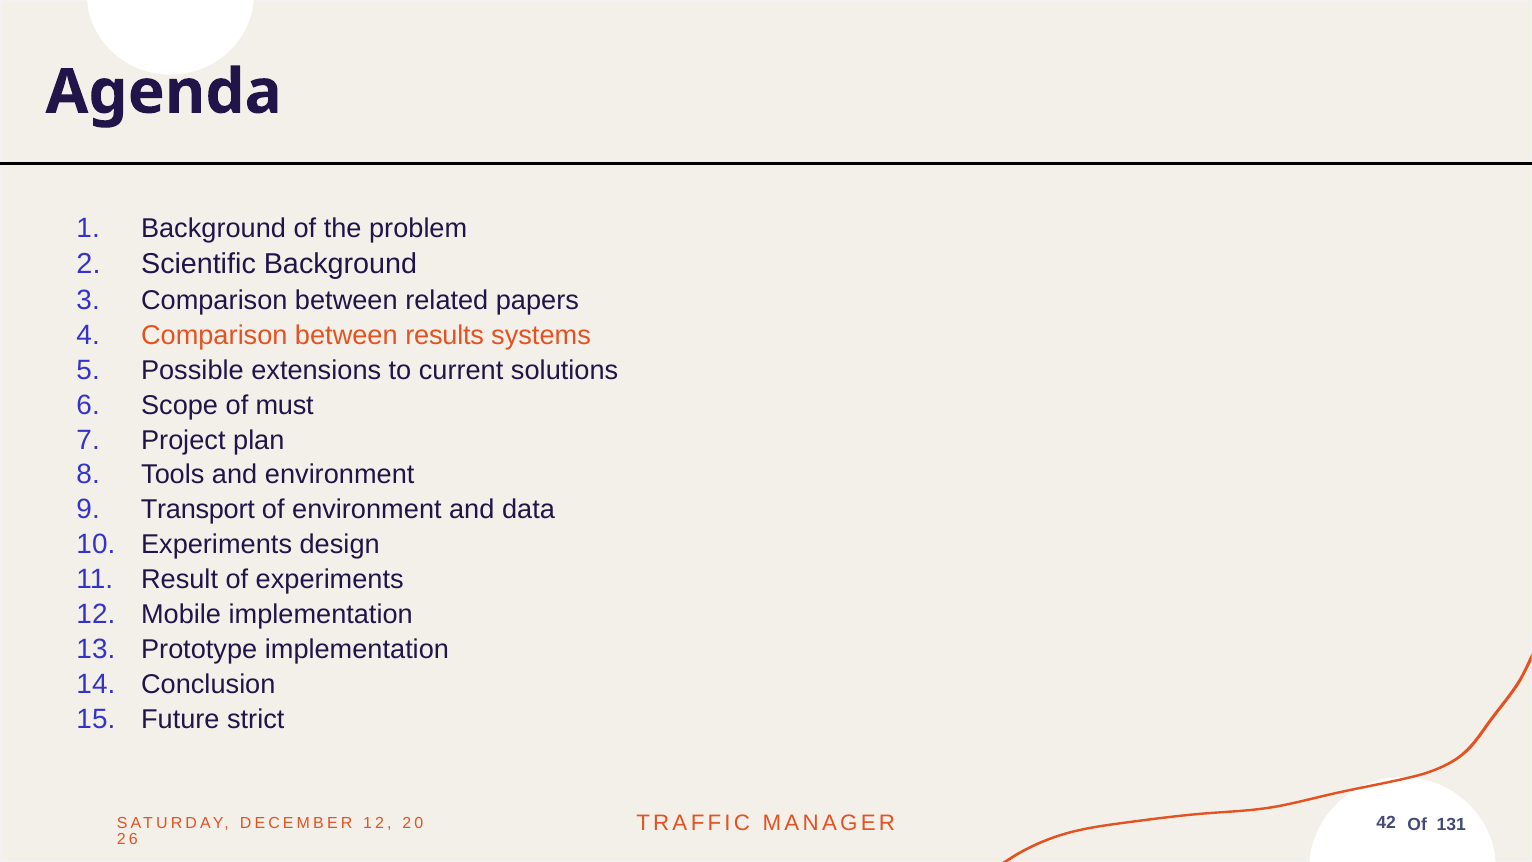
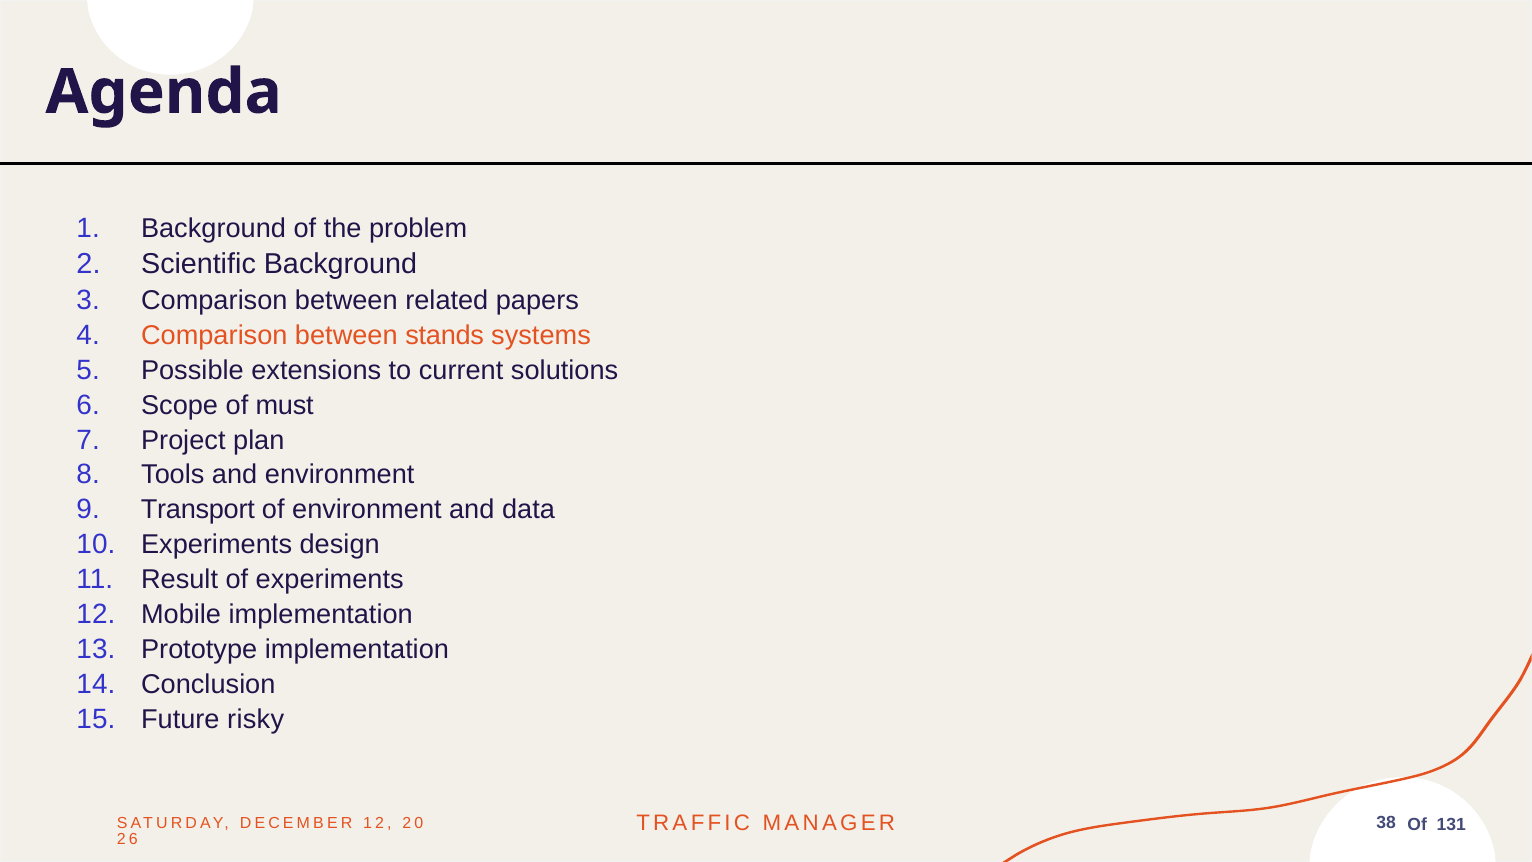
results: results -> stands
strict: strict -> risky
42: 42 -> 38
